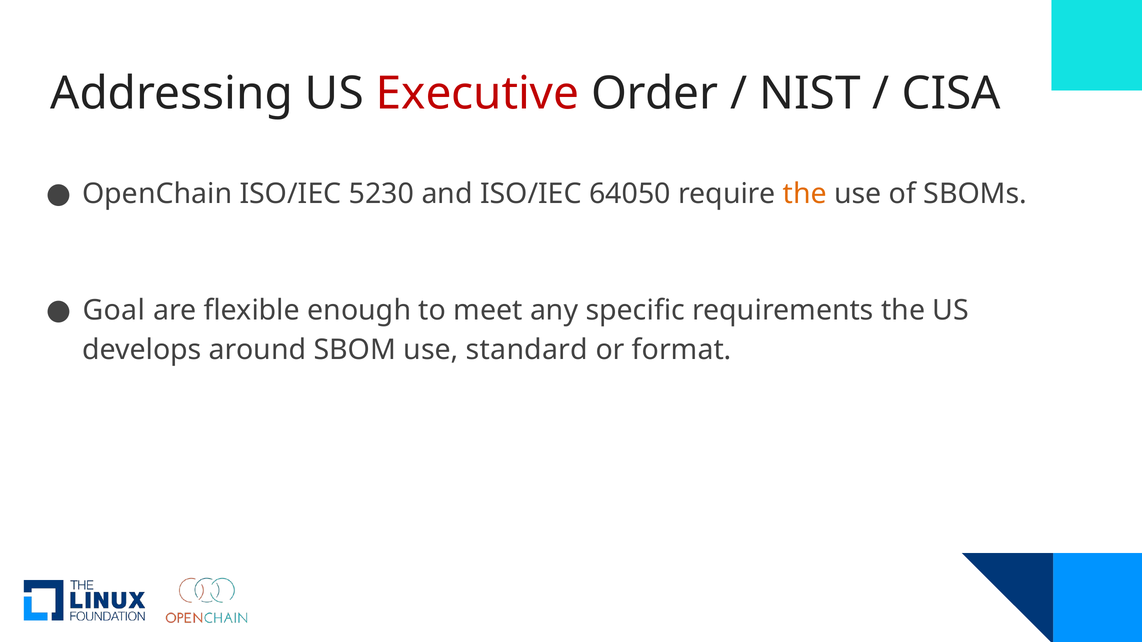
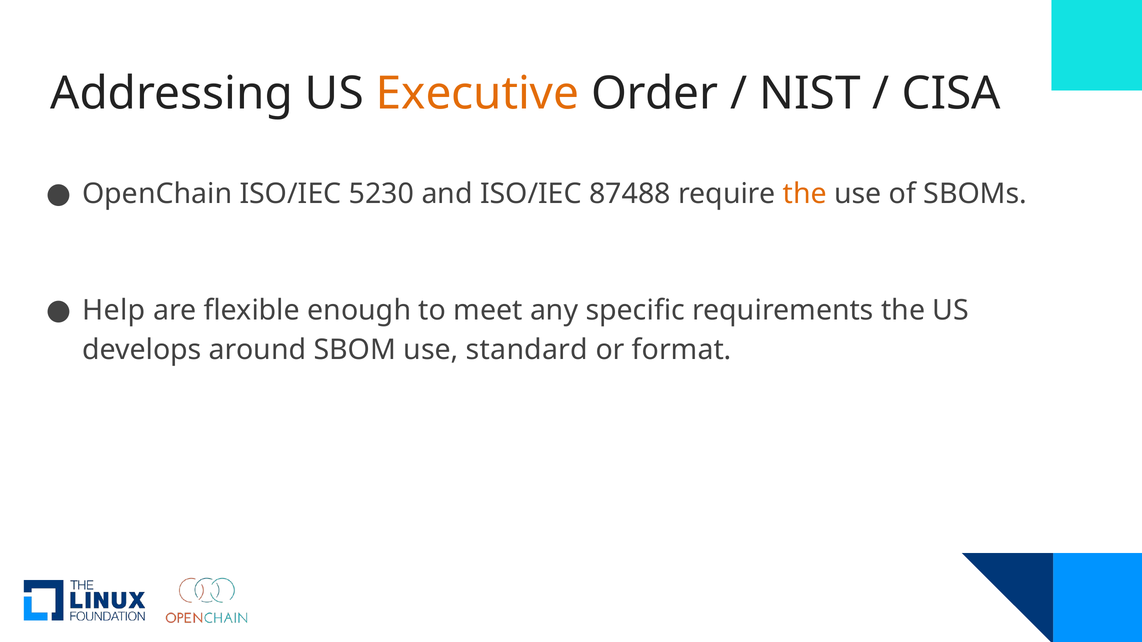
Executive colour: red -> orange
64050: 64050 -> 87488
Goal: Goal -> Help
